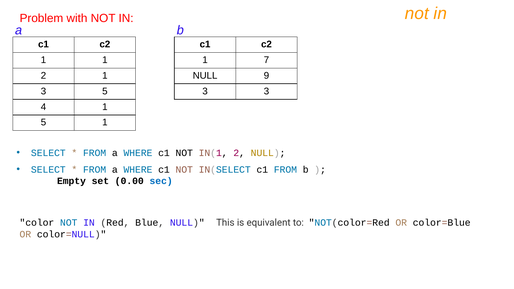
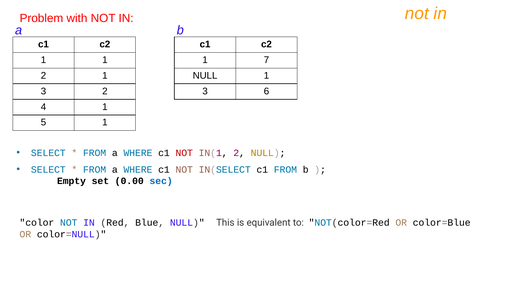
NULL 9: 9 -> 1
3 5: 5 -> 2
3 3: 3 -> 6
NOT at (184, 153) colour: black -> red
